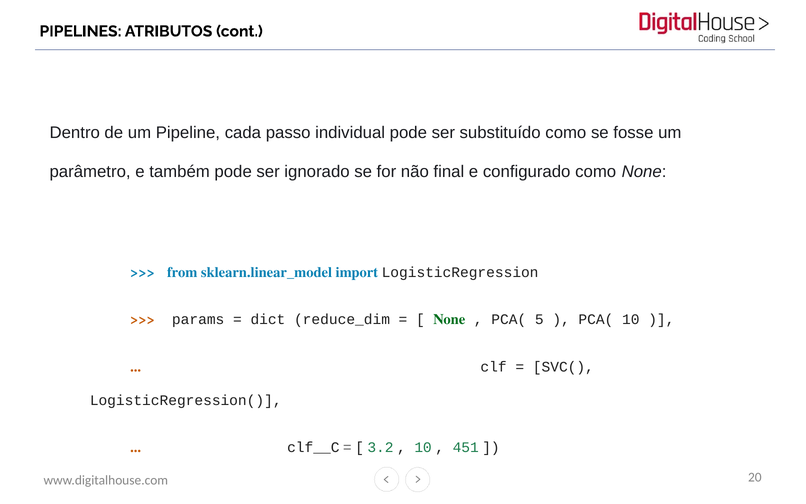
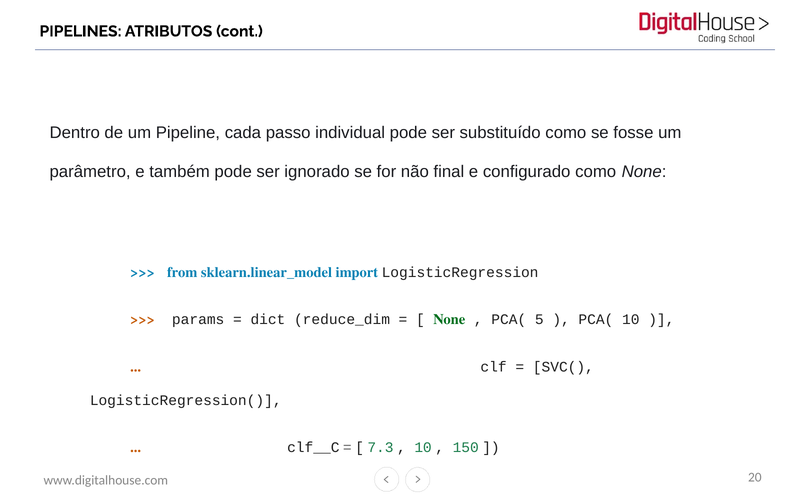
3.2: 3.2 -> 7.3
451: 451 -> 150
